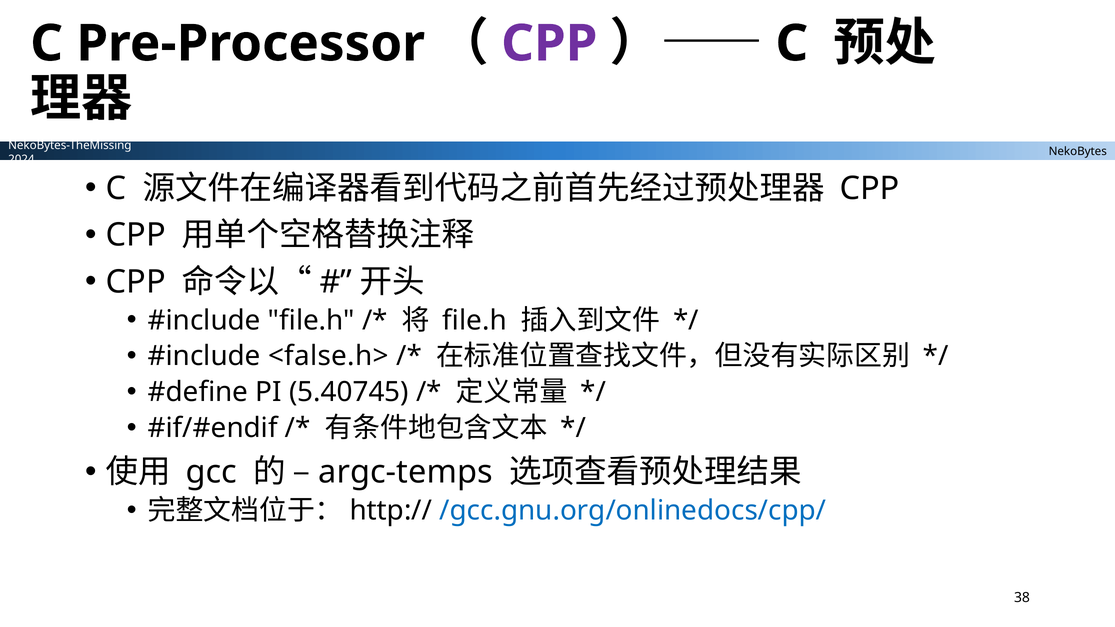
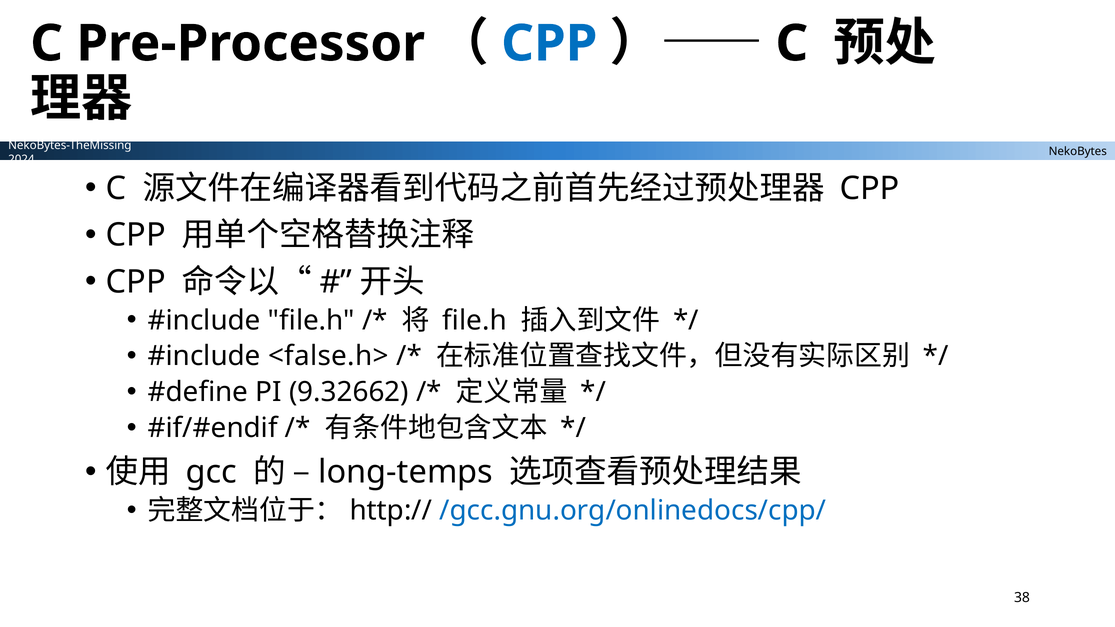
CPP at (549, 44) colour: purple -> blue
5.40745: 5.40745 -> 9.32662
argc-temps: argc-temps -> long-temps
